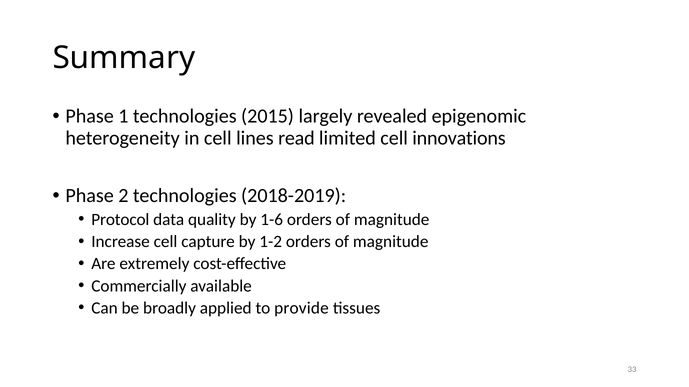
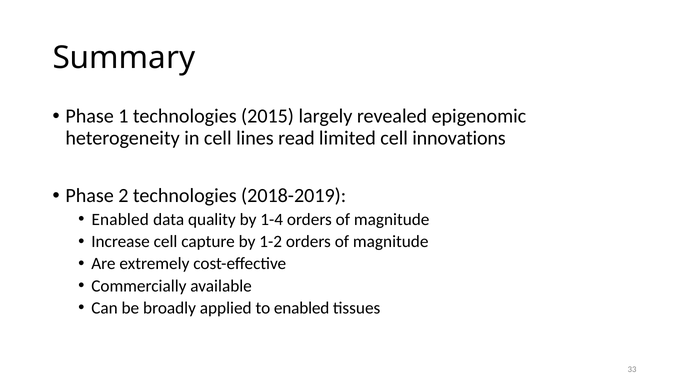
Protocol at (120, 220): Protocol -> Enabled
1-6: 1-6 -> 1-4
to provide: provide -> enabled
